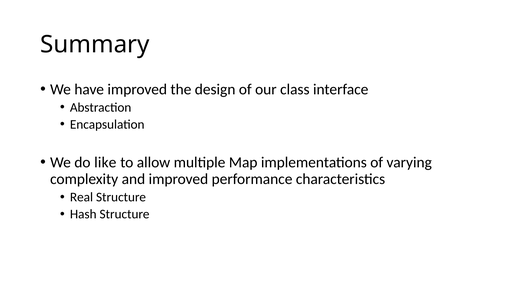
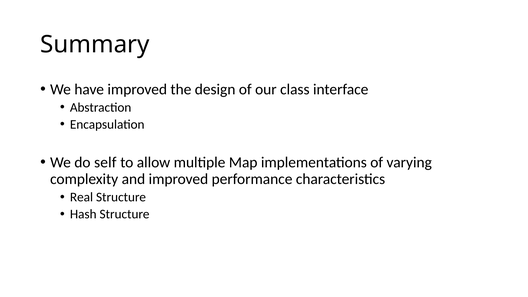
like: like -> self
